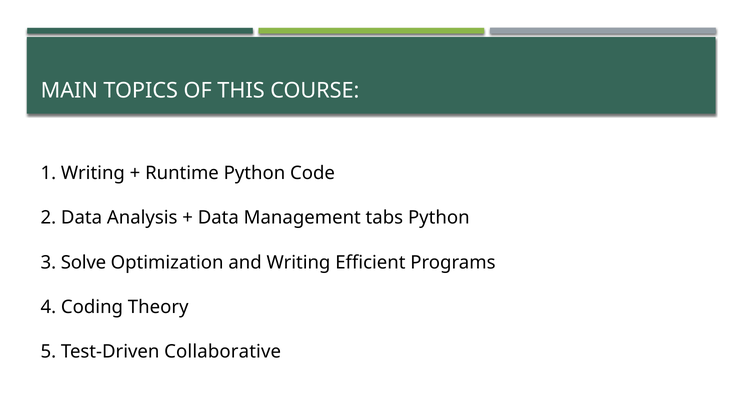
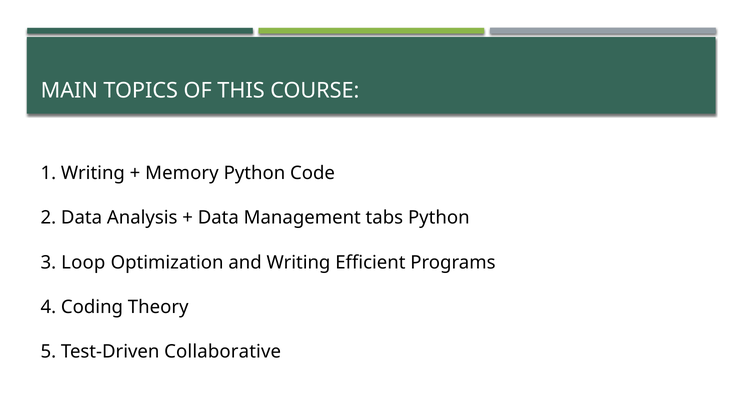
Runtime: Runtime -> Memory
Solve: Solve -> Loop
